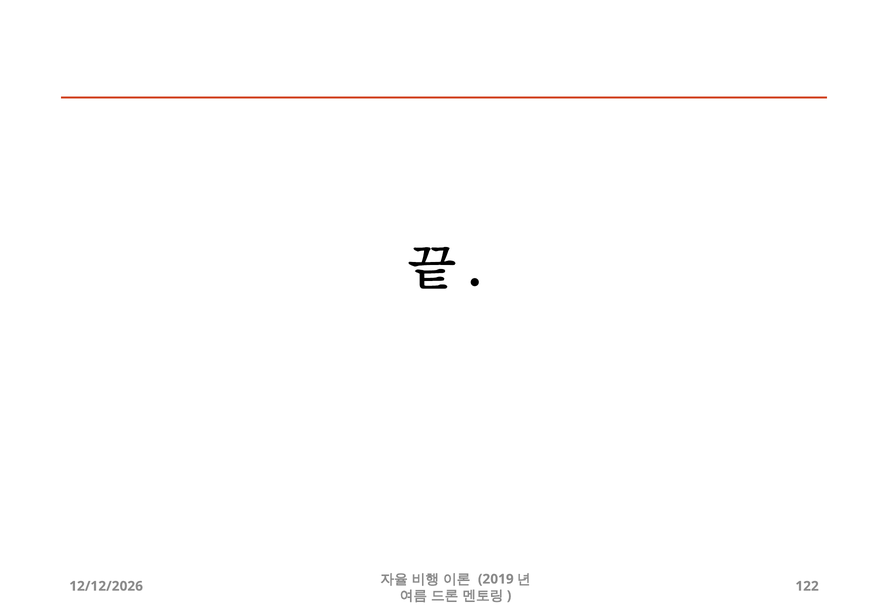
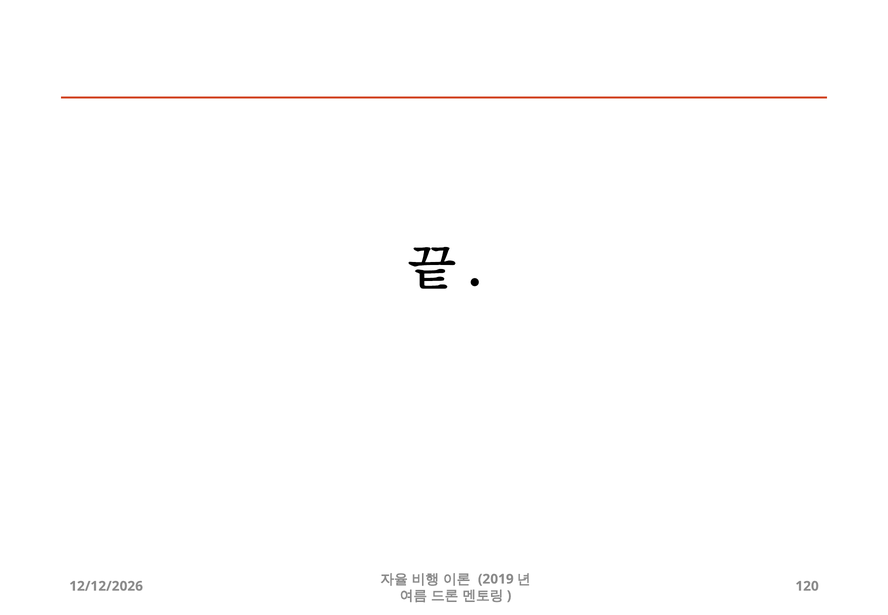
122: 122 -> 120
